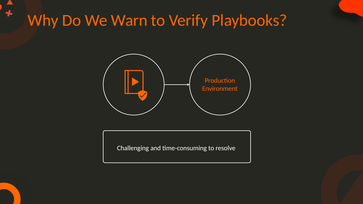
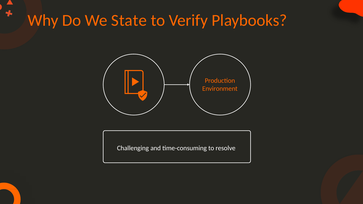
Warn: Warn -> State
